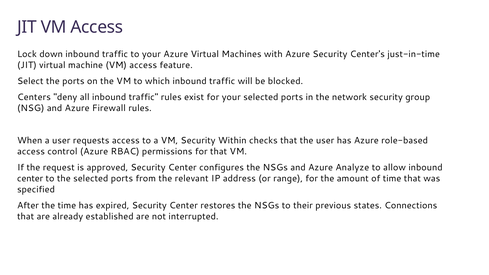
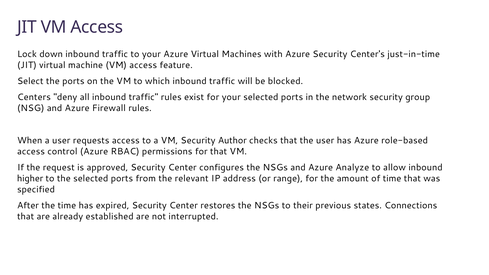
Within: Within -> Author
center at (30, 179): center -> higher
